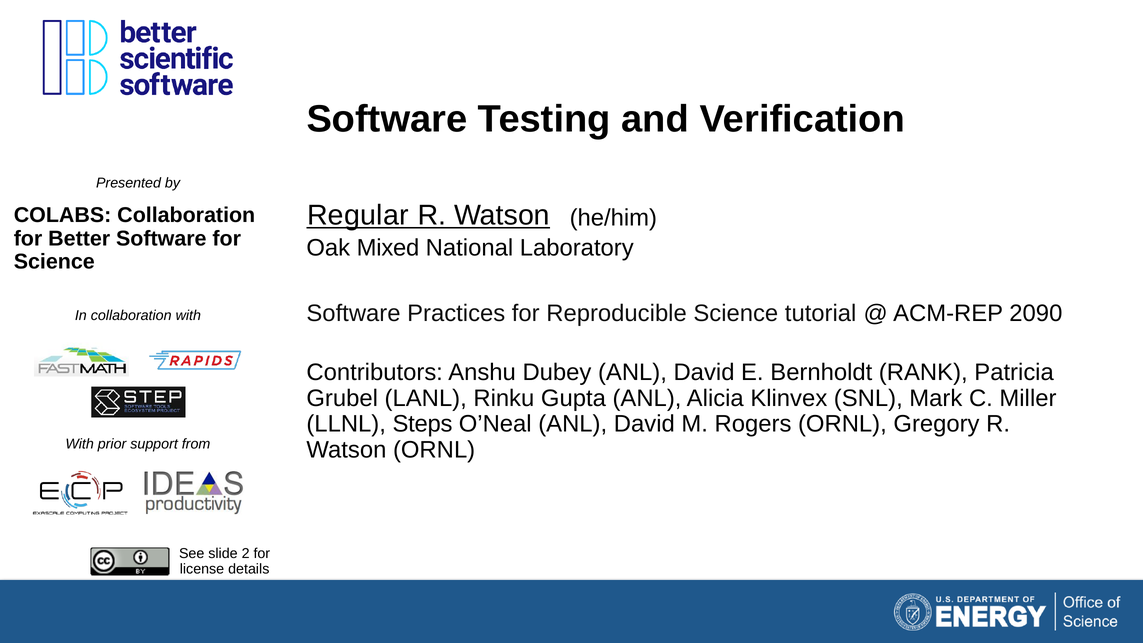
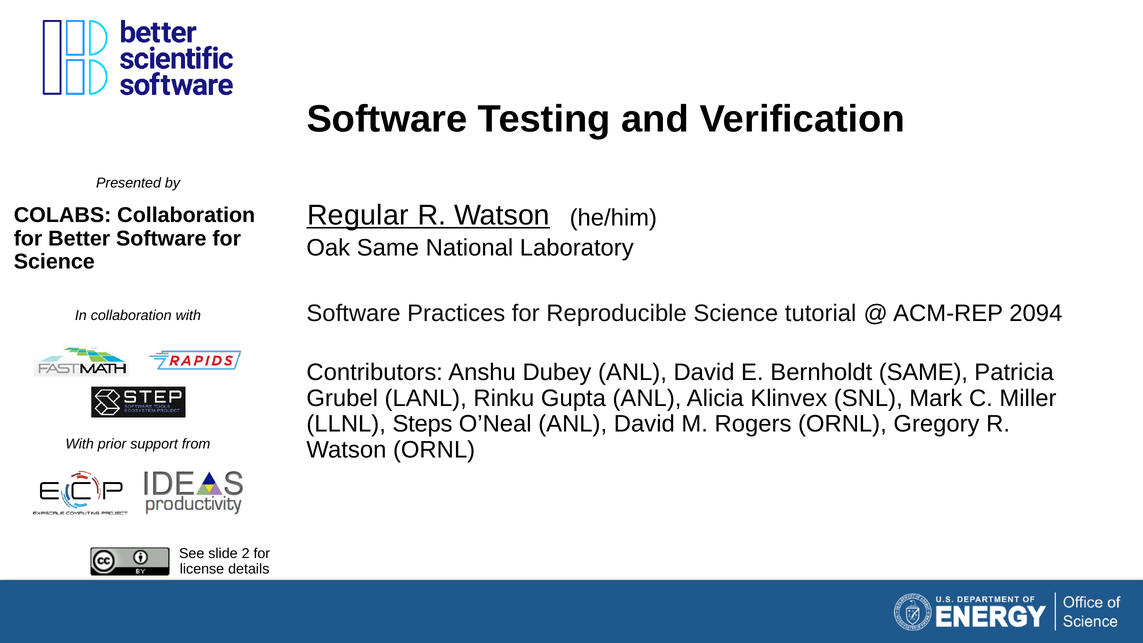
Oak Mixed: Mixed -> Same
2090: 2090 -> 2094
Bernholdt RANK: RANK -> SAME
